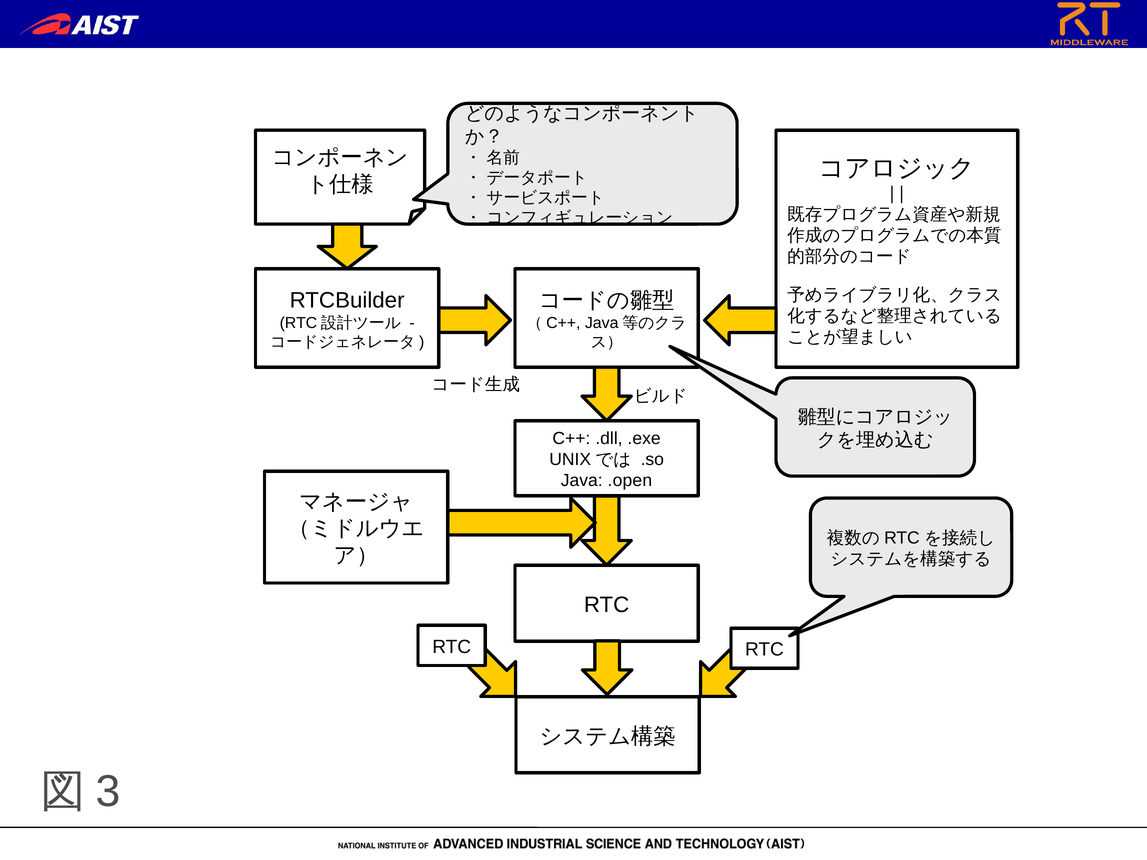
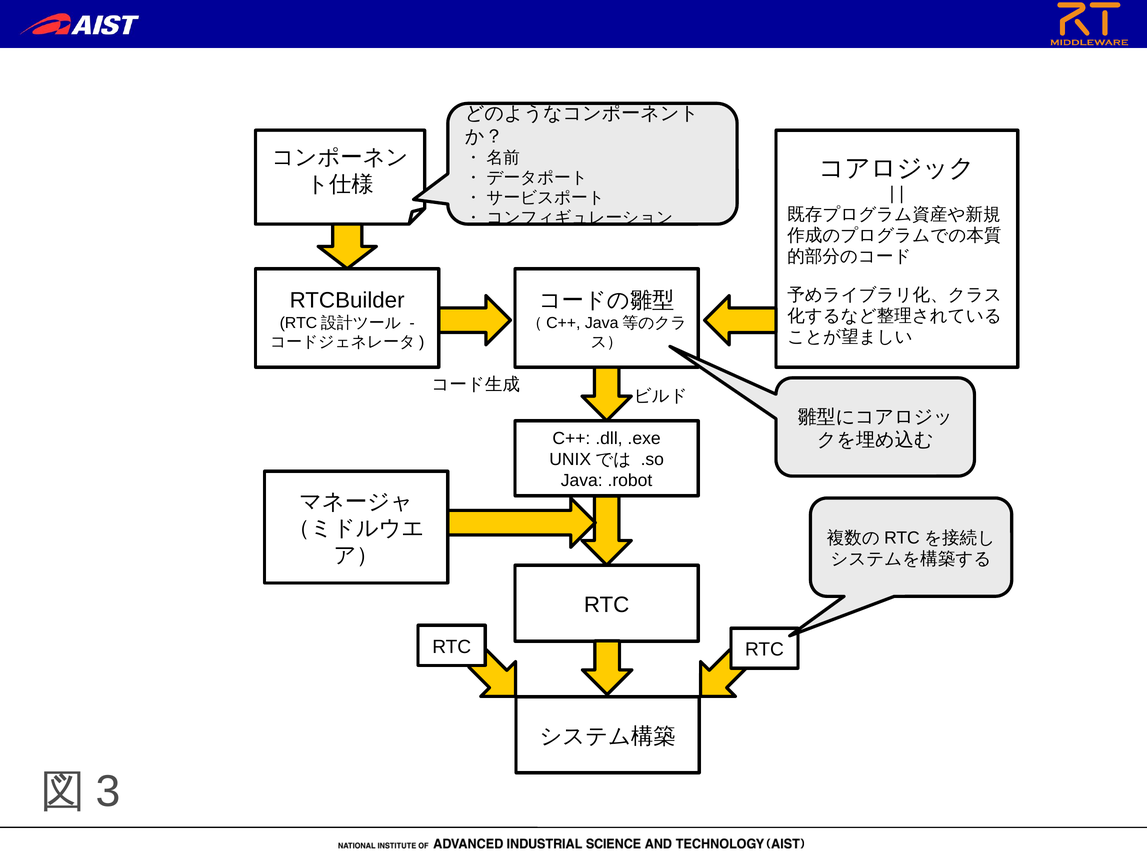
.open: .open -> .robot
